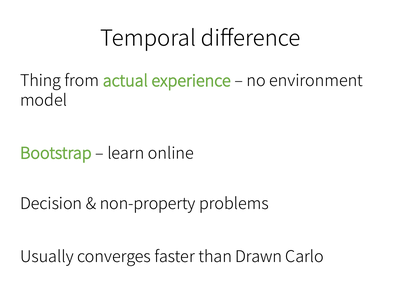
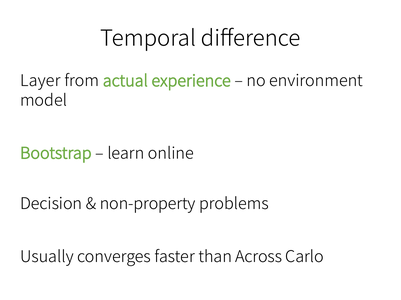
Thing: Thing -> Layer
Drawn: Drawn -> Across
